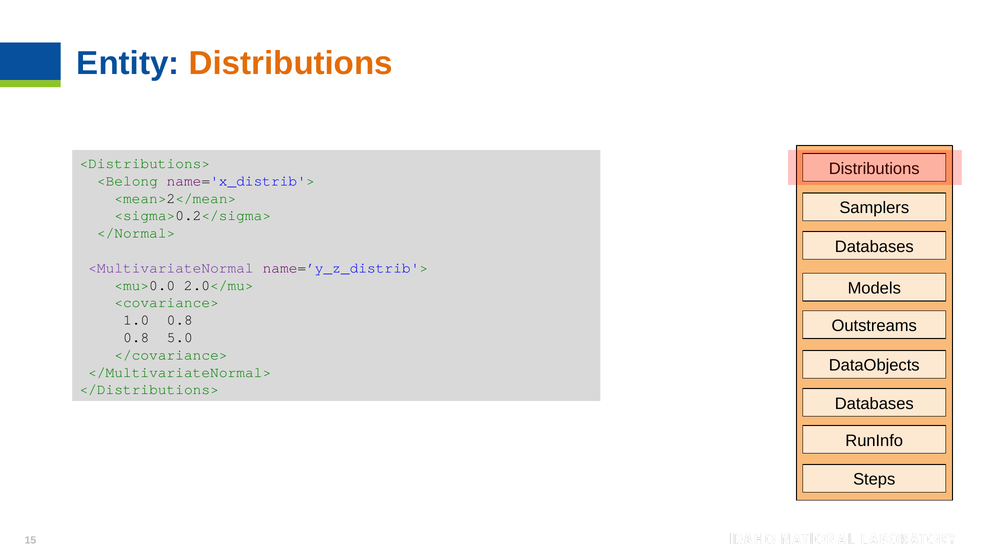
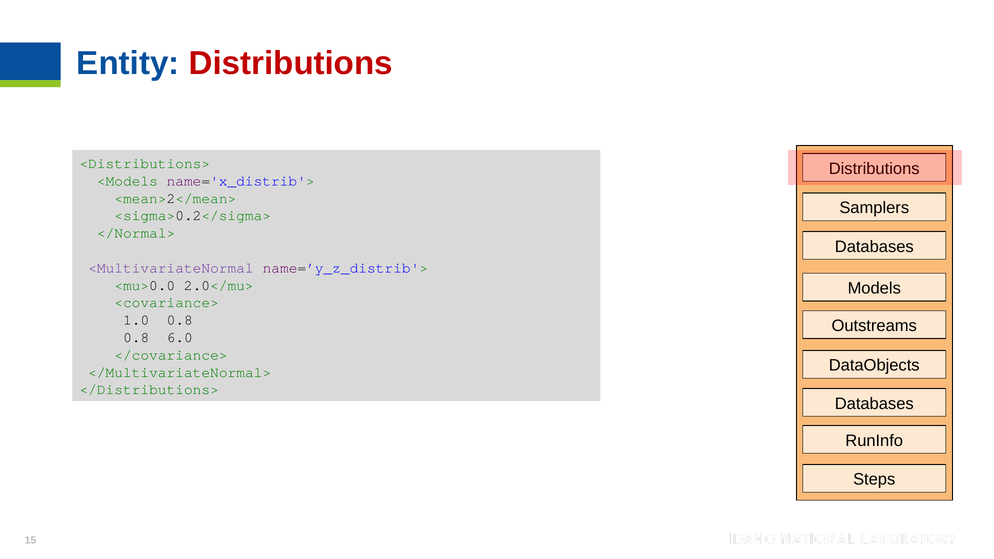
Distributions at (291, 63) colour: orange -> red
<Belong: <Belong -> <Models
5.0: 5.0 -> 6.0
